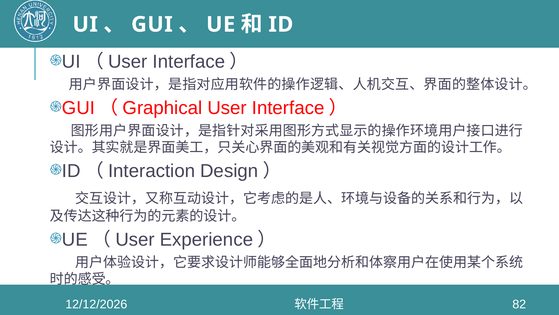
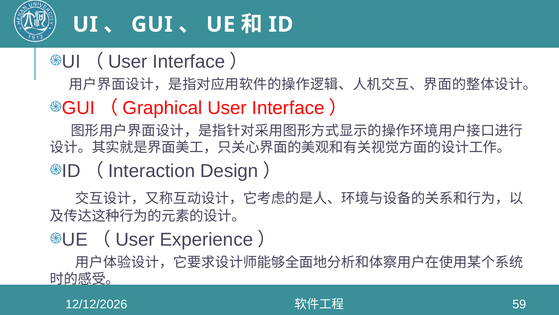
82: 82 -> 59
